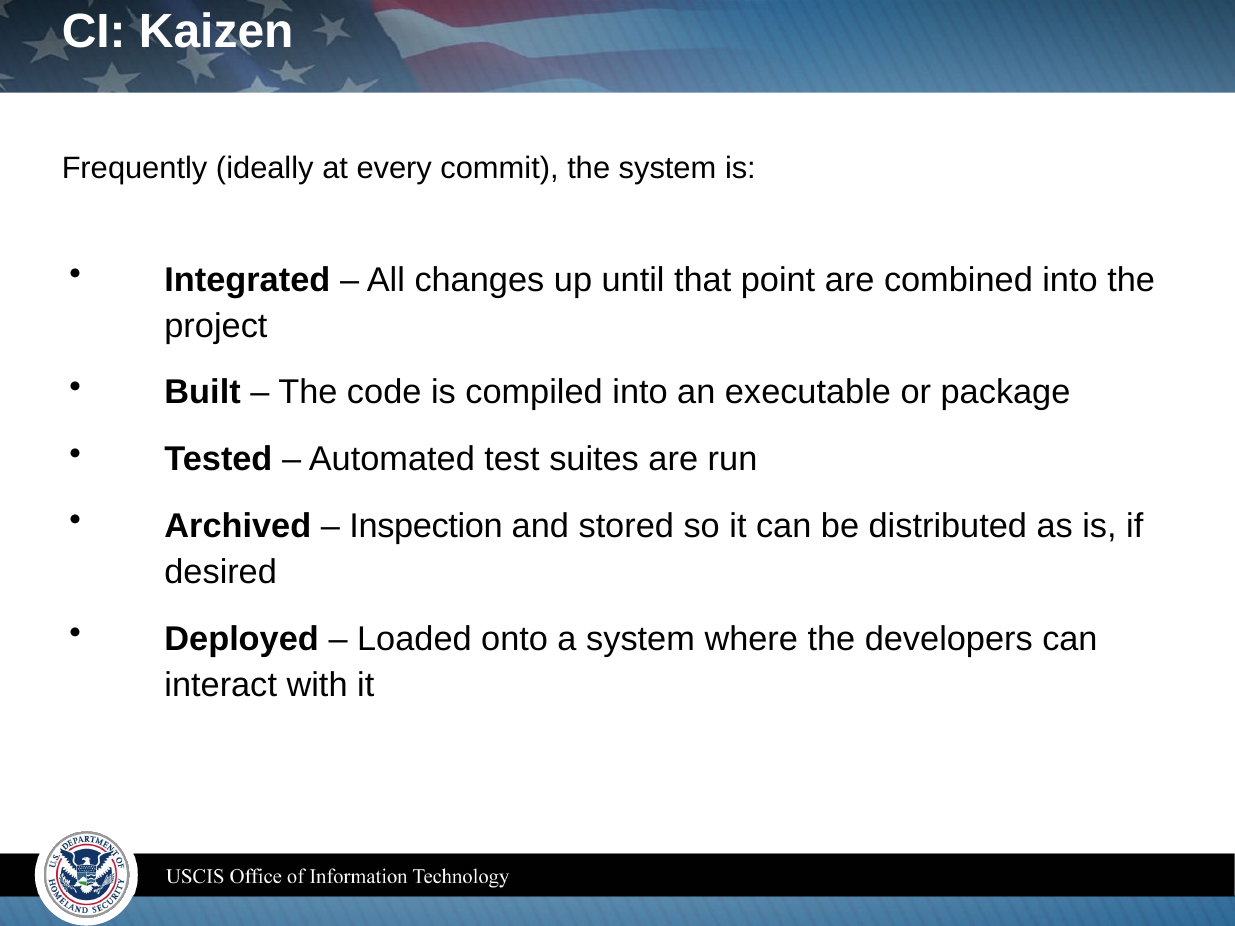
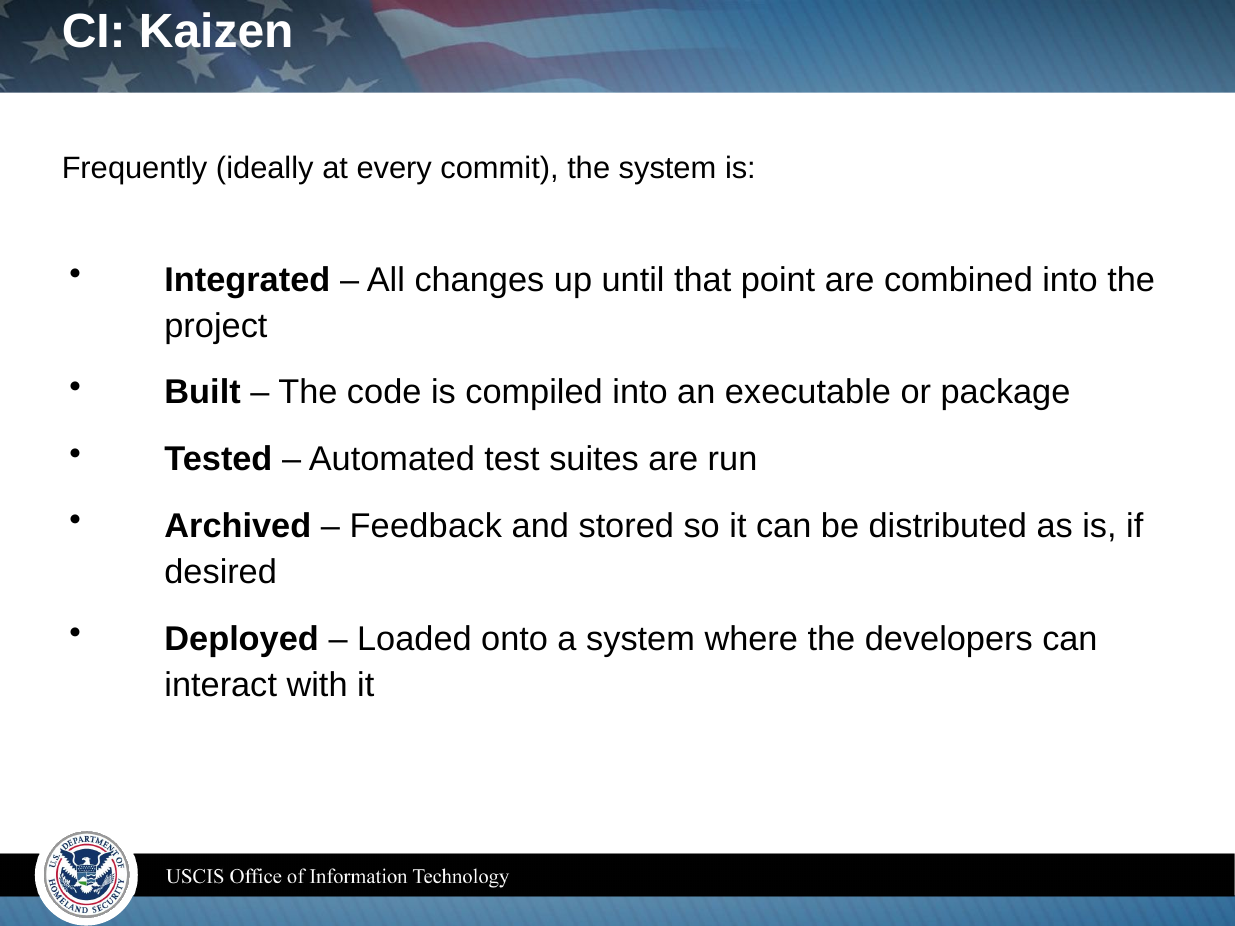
Inspection: Inspection -> Feedback
